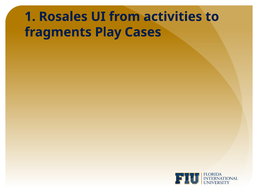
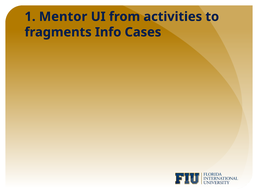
Rosales: Rosales -> Mentor
Play: Play -> Info
